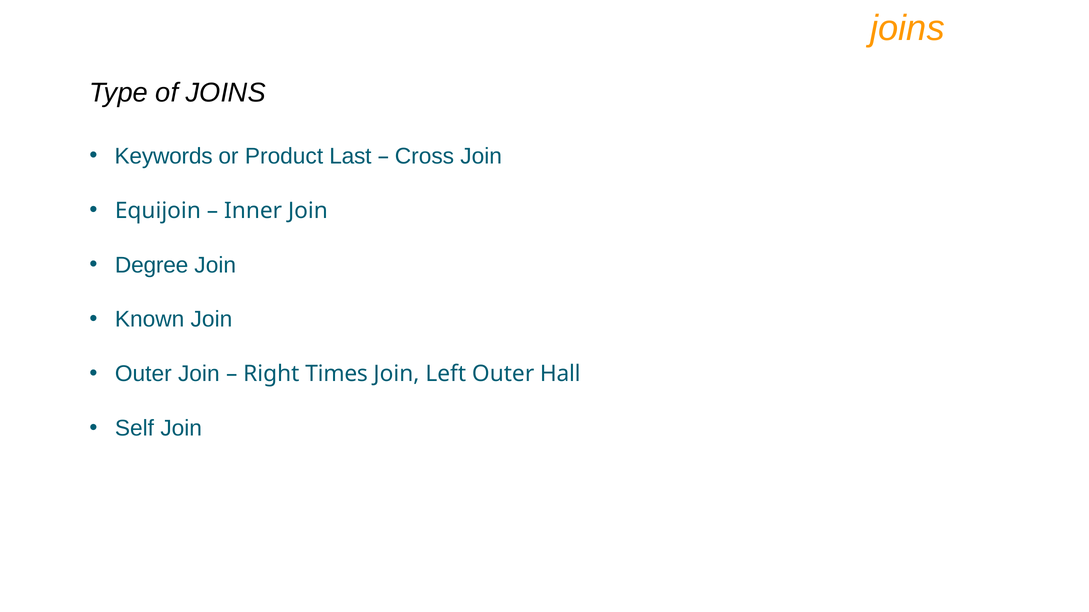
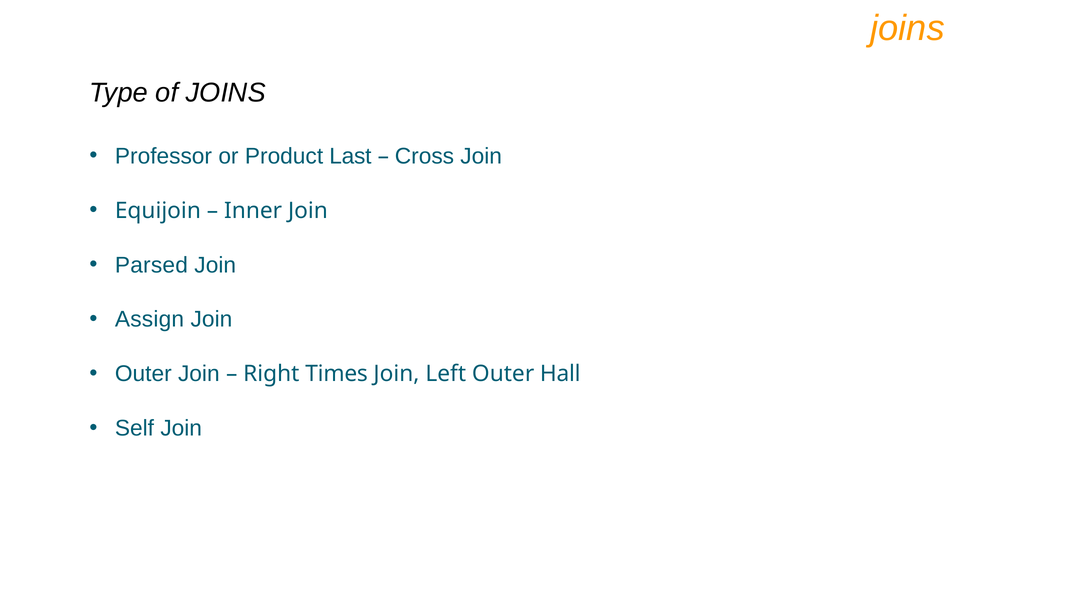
Keywords: Keywords -> Professor
Degree: Degree -> Parsed
Known: Known -> Assign
